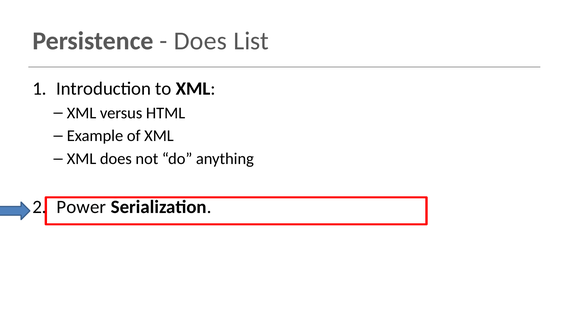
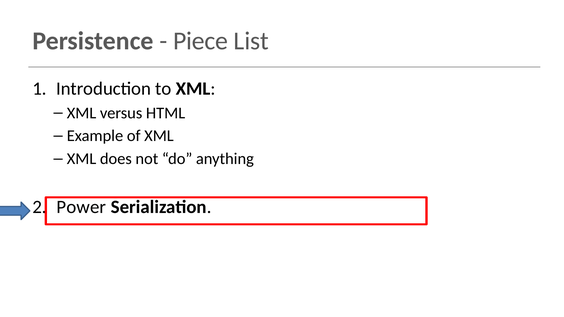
Does at (200, 41): Does -> Piece
